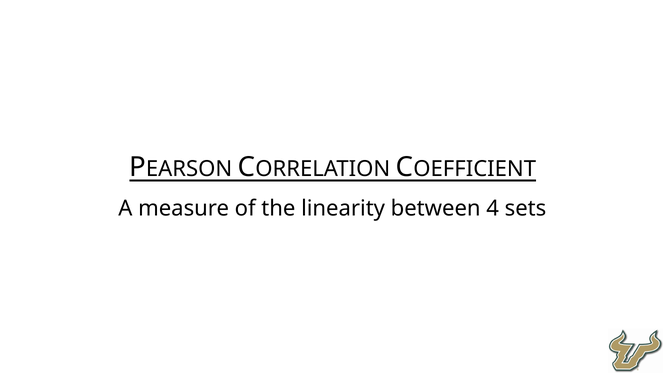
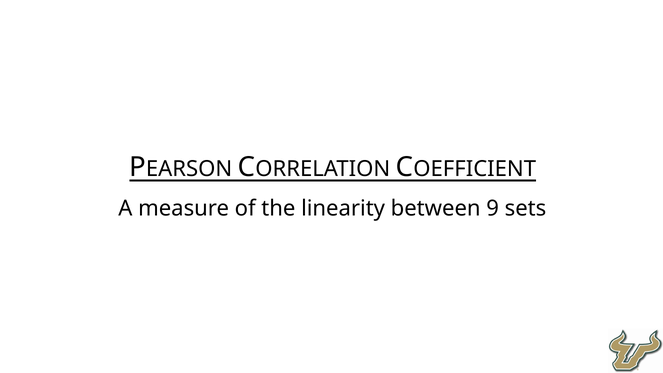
4: 4 -> 9
